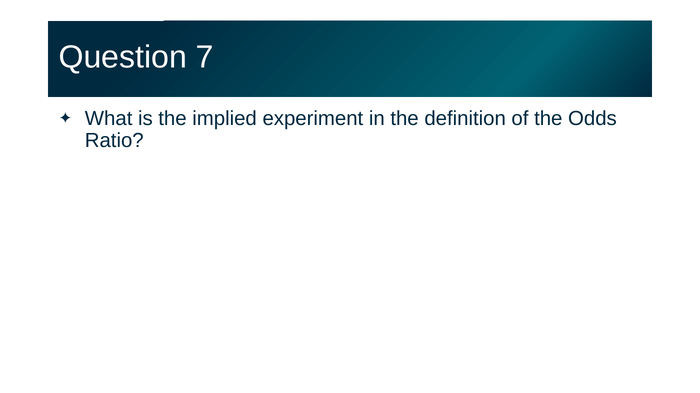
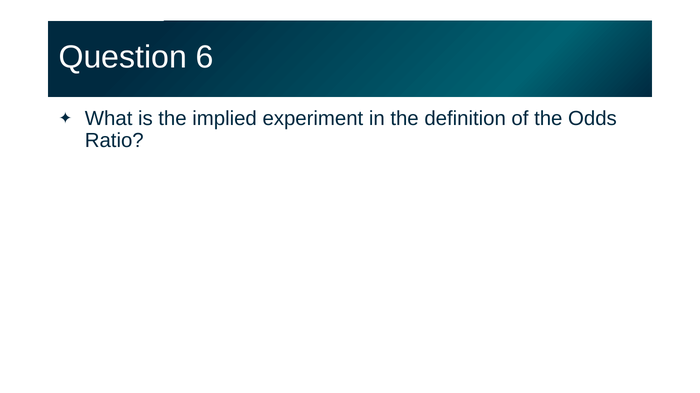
7: 7 -> 6
